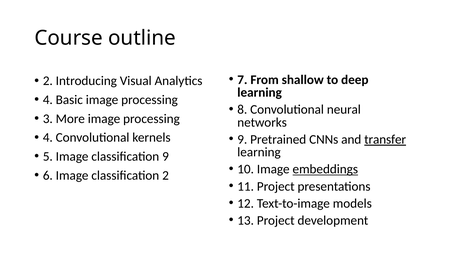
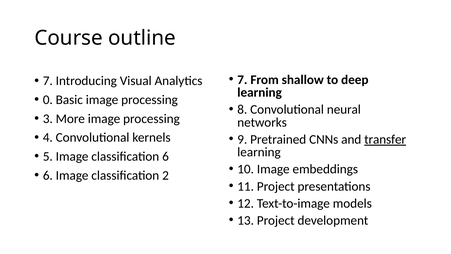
2 at (48, 81): 2 -> 7
4 at (48, 100): 4 -> 0
classification 9: 9 -> 6
embeddings underline: present -> none
